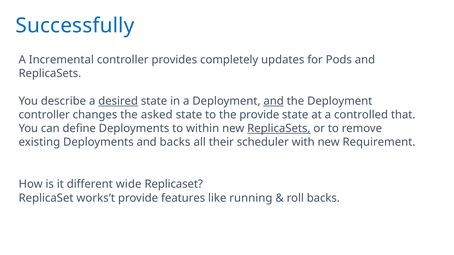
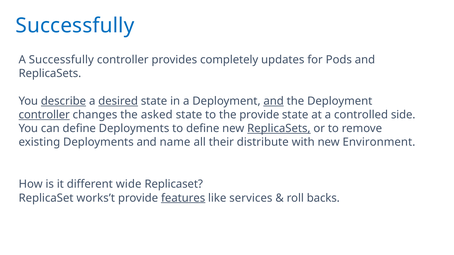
A Incremental: Incremental -> Successfully
describe underline: none -> present
controller at (44, 115) underline: none -> present
that: that -> side
to within: within -> define
and backs: backs -> name
scheduler: scheduler -> distribute
Requirement: Requirement -> Environment
features underline: none -> present
running: running -> services
